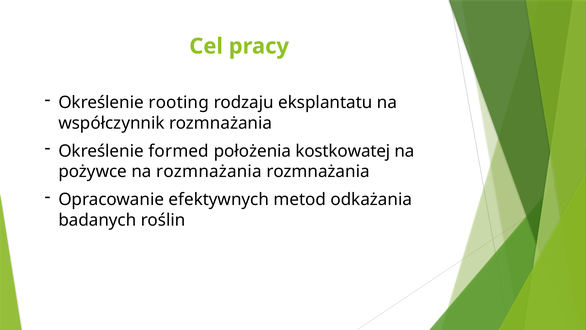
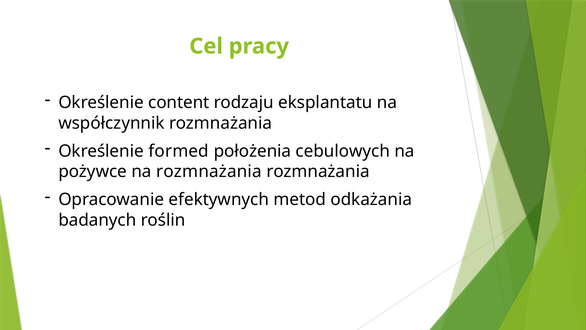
rooting: rooting -> content
kostkowatej: kostkowatej -> cebulowych
